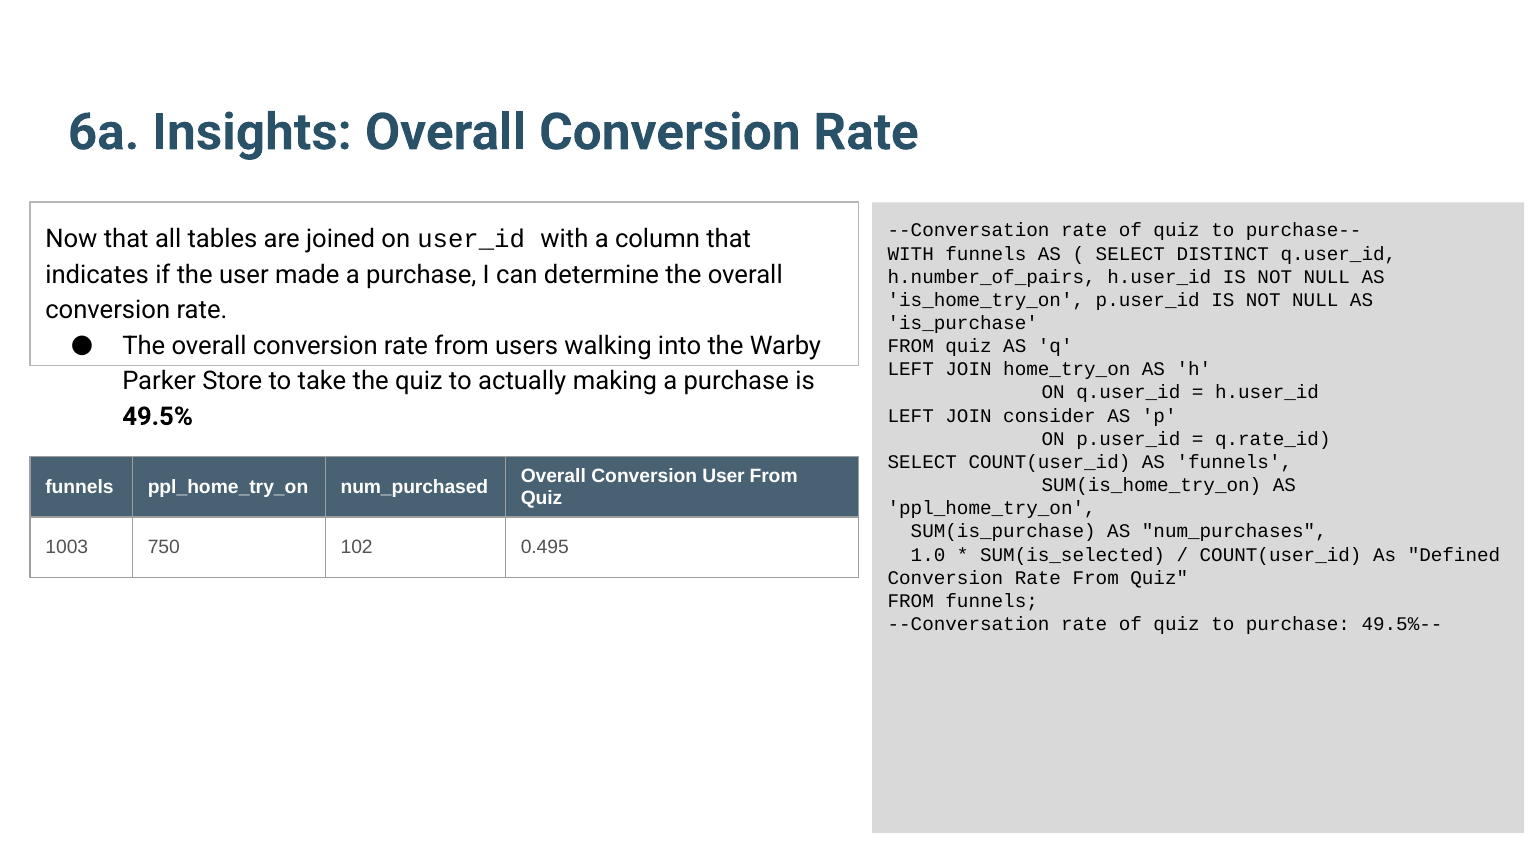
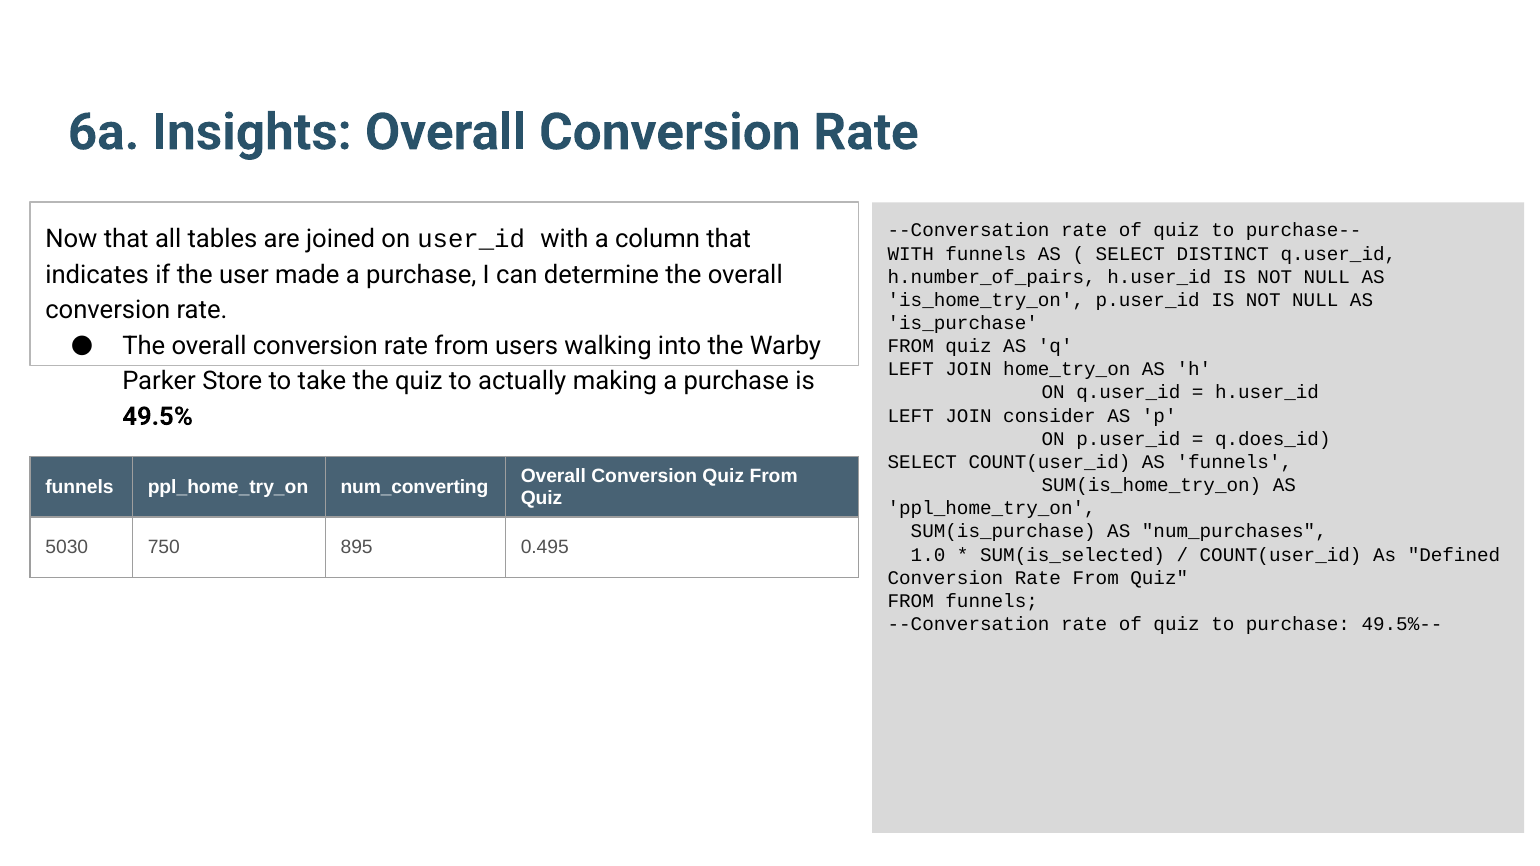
q.rate_id: q.rate_id -> q.does_id
Conversion User: User -> Quiz
num_purchased: num_purchased -> num_converting
1003: 1003 -> 5030
102: 102 -> 895
